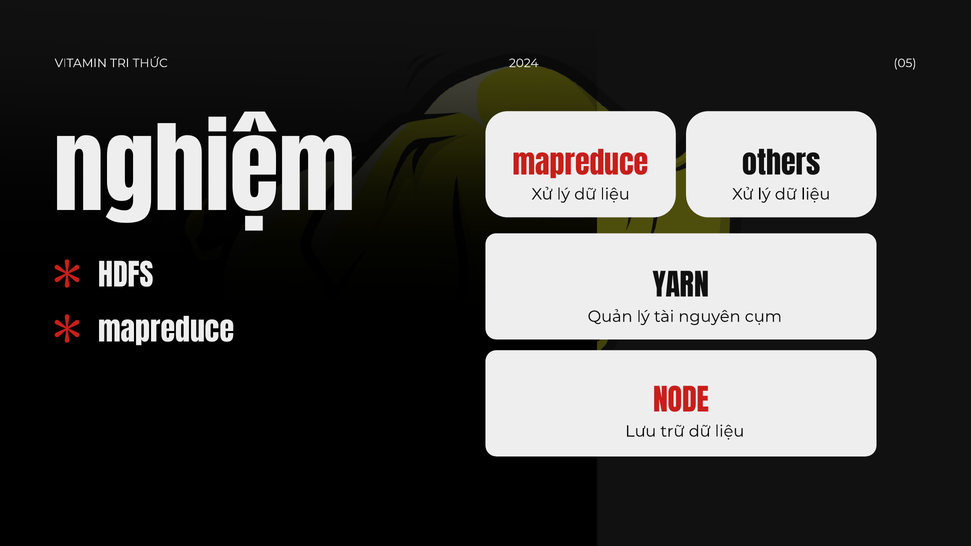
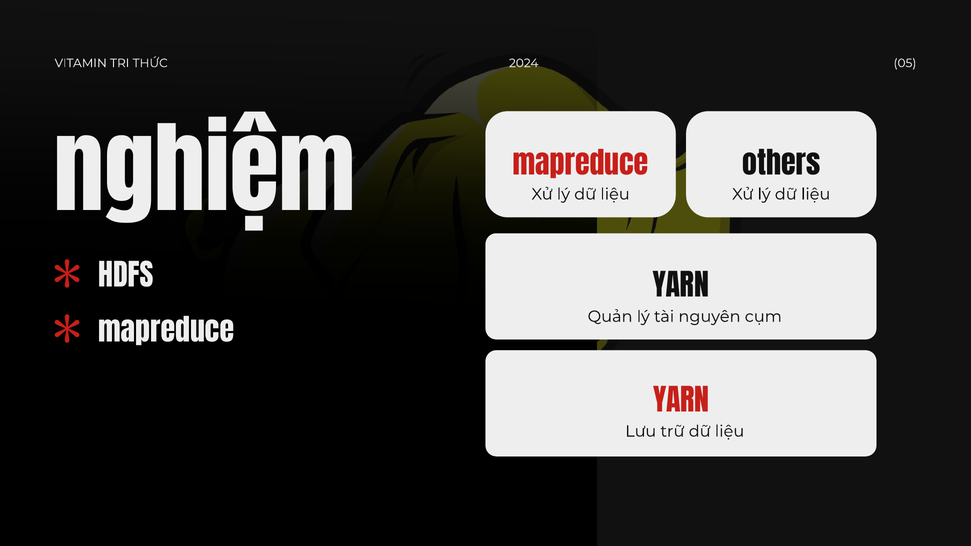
NODE at (681, 402): NODE -> YARN
